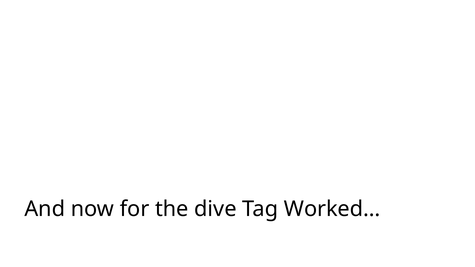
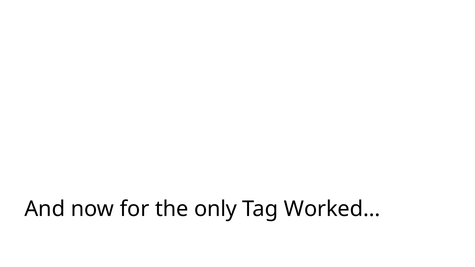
dive: dive -> only
